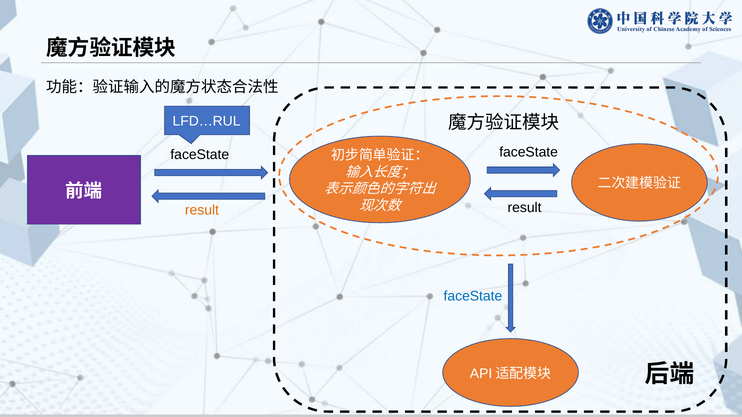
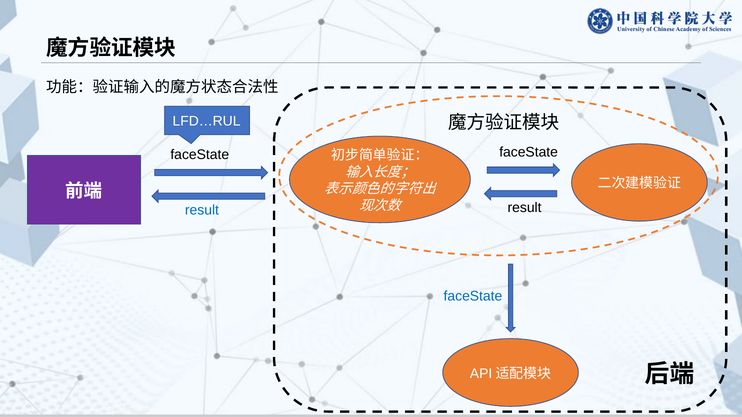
result at (202, 210) colour: orange -> blue
